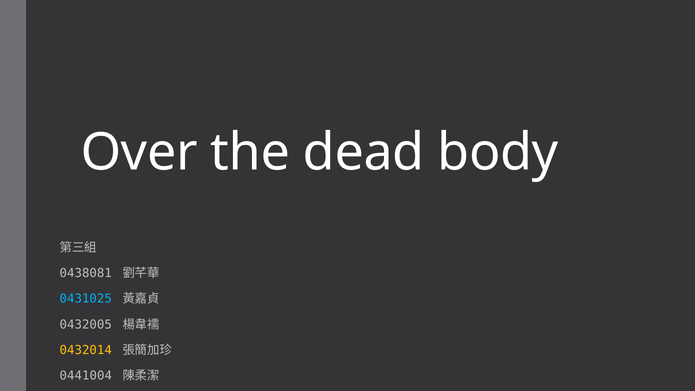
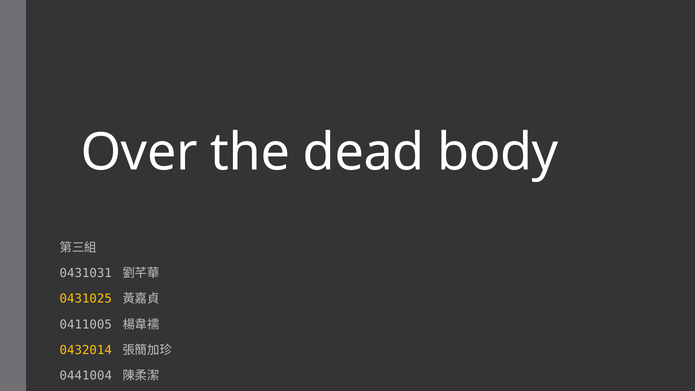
0438081: 0438081 -> 0431031
0431025 colour: light blue -> yellow
0432005: 0432005 -> 0411005
